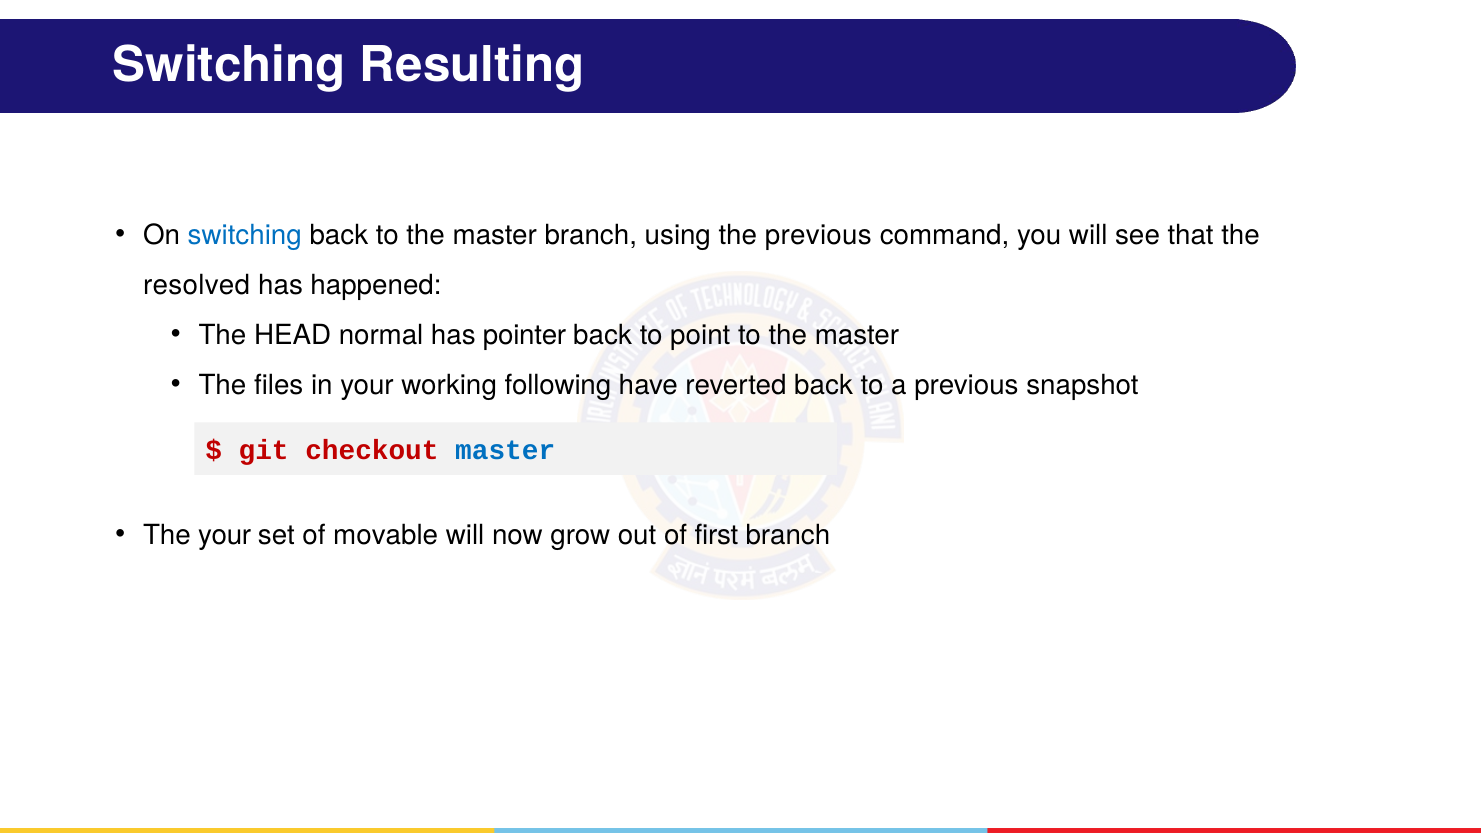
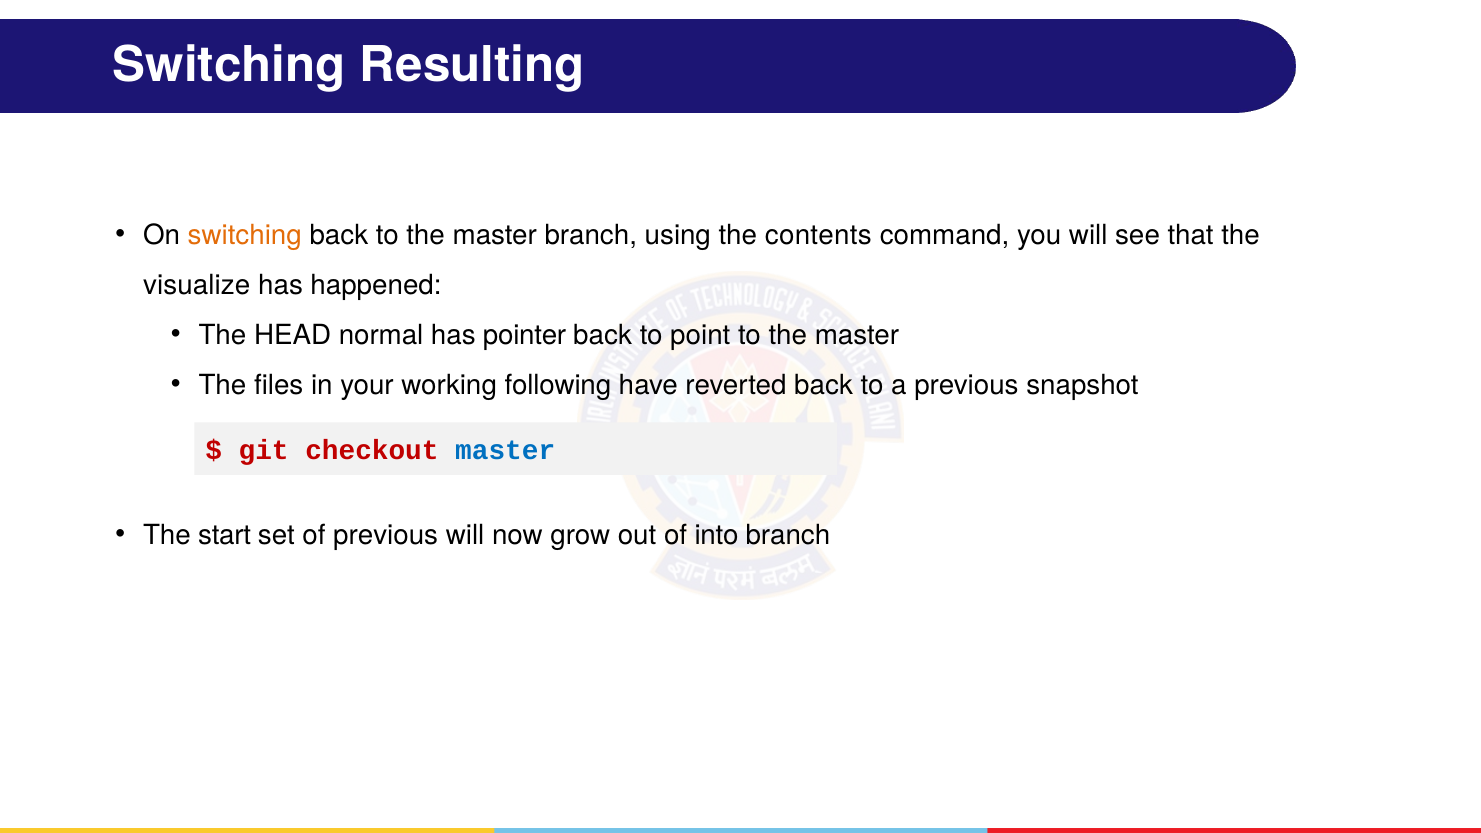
switching at (245, 235) colour: blue -> orange
the previous: previous -> contents
resolved: resolved -> visualize
The your: your -> start
of movable: movable -> previous
first: first -> into
